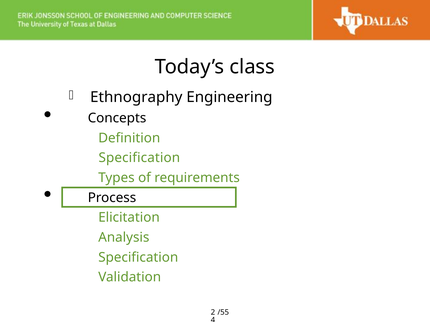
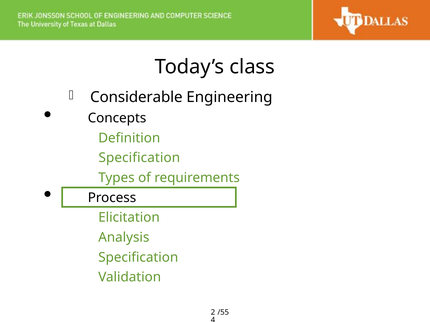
Ethnography: Ethnography -> Considerable
